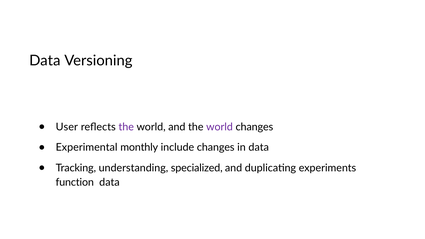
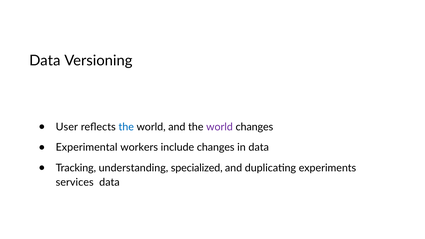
the at (126, 127) colour: purple -> blue
monthly: monthly -> workers
function: function -> services
